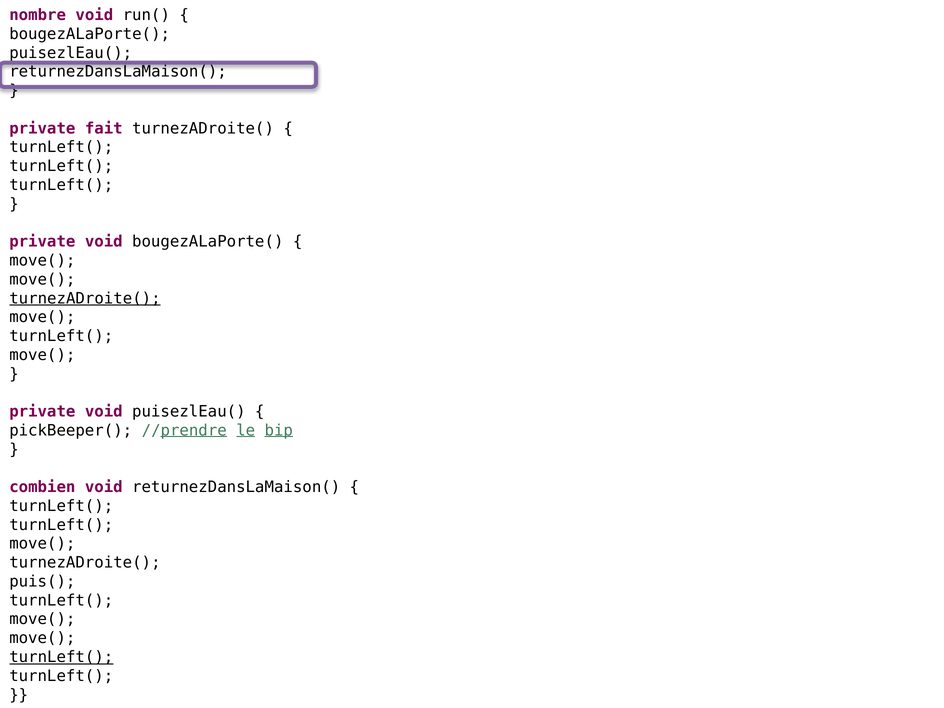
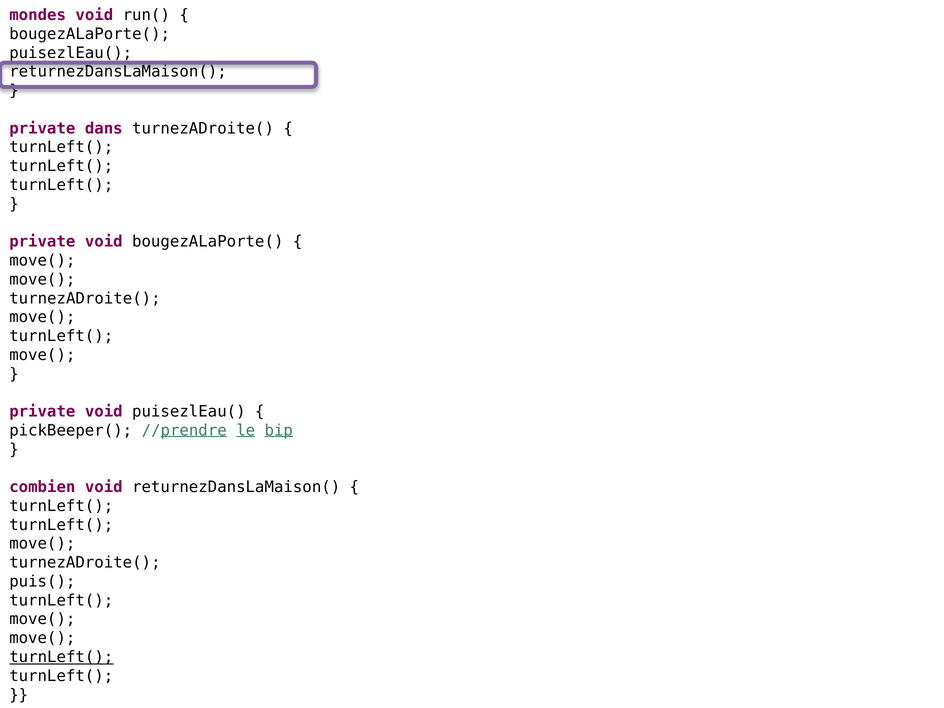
nombre: nombre -> mondes
fait: fait -> dans
turnezADroite( at (85, 298) underline: present -> none
